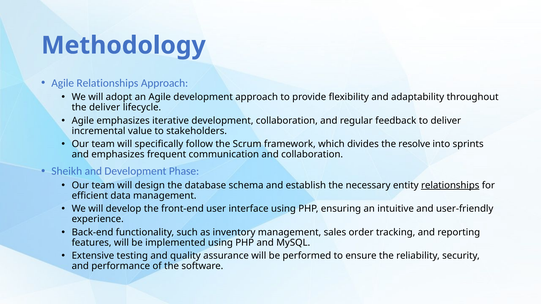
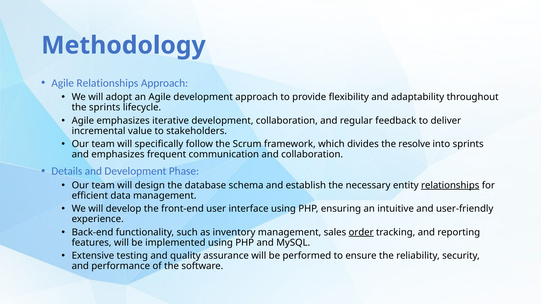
the deliver: deliver -> sprints
Sheikh: Sheikh -> Details
order underline: none -> present
